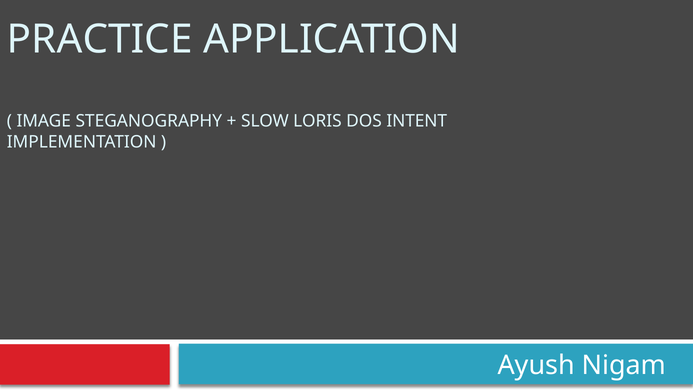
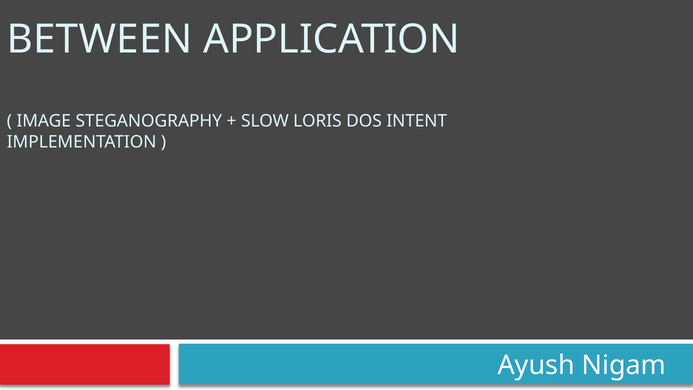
PRACTICE: PRACTICE -> BETWEEN
